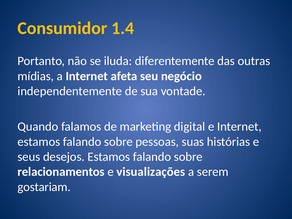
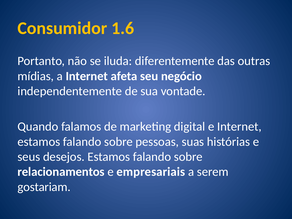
1.4: 1.4 -> 1.6
visualizações: visualizações -> empresariais
